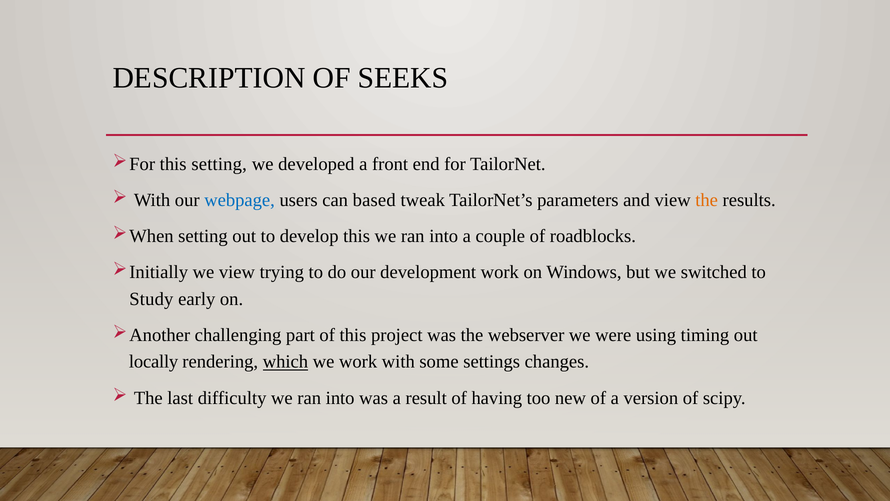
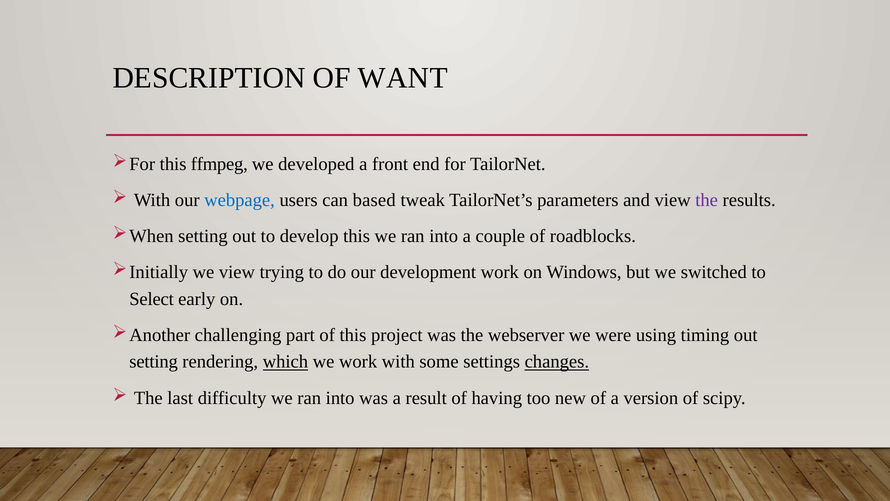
SEEKS: SEEKS -> WANT
this setting: setting -> ffmpeg
the at (707, 200) colour: orange -> purple
Study: Study -> Select
locally at (154, 362): locally -> setting
changes underline: none -> present
